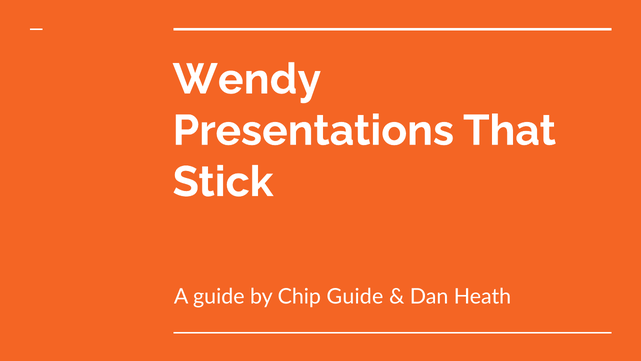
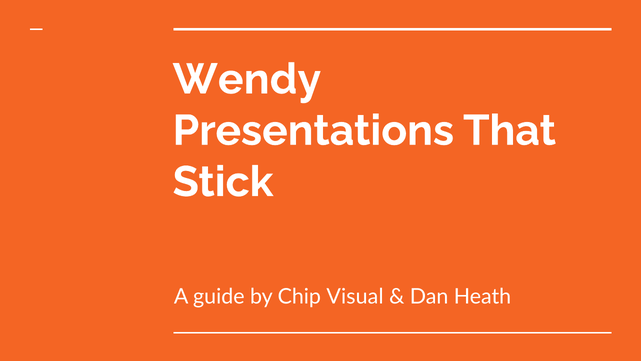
Chip Guide: Guide -> Visual
